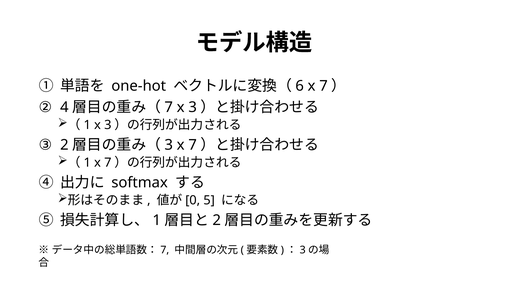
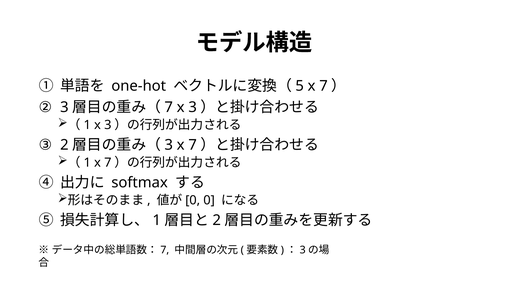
6: 6 -> 5
4 at (64, 107): 4 -> 3
5 at (209, 200): 5 -> 0
